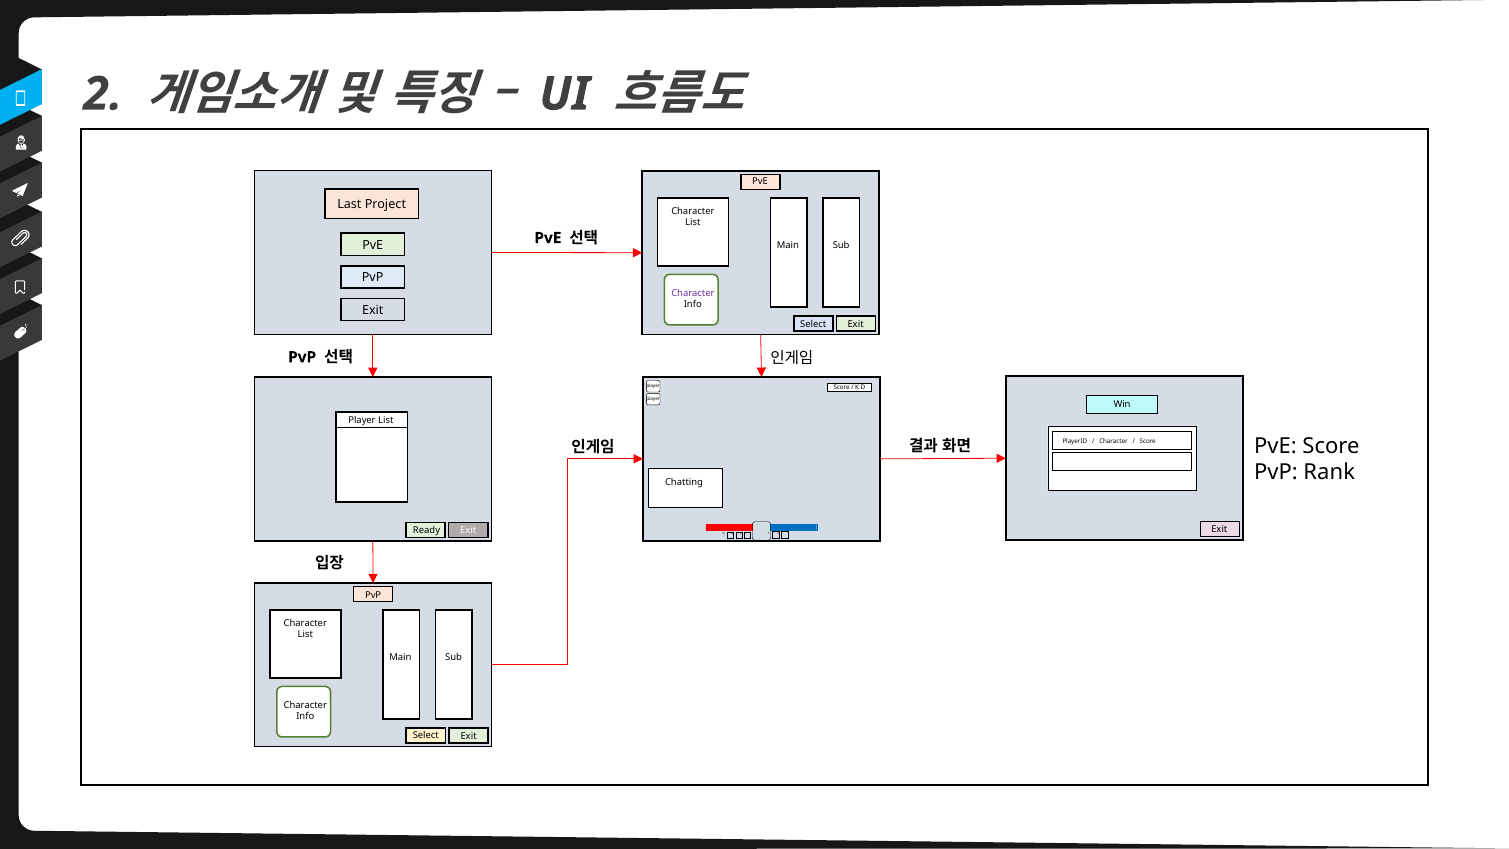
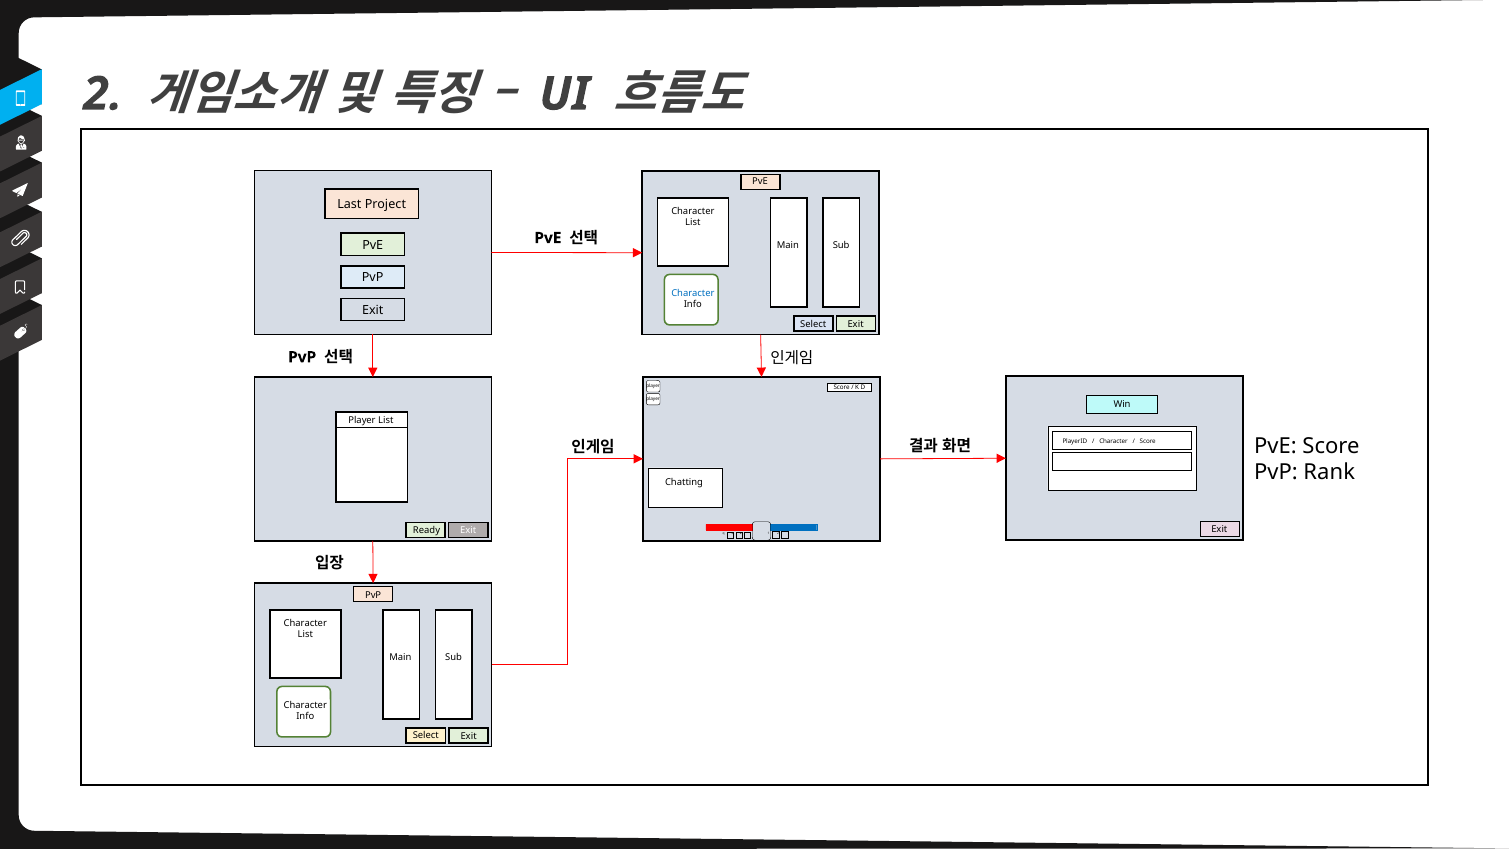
Character at (693, 293) colour: purple -> blue
